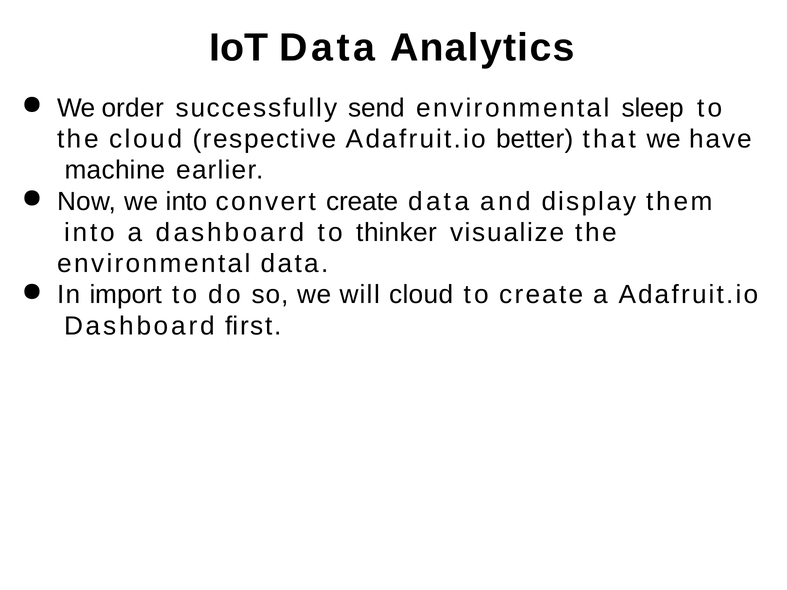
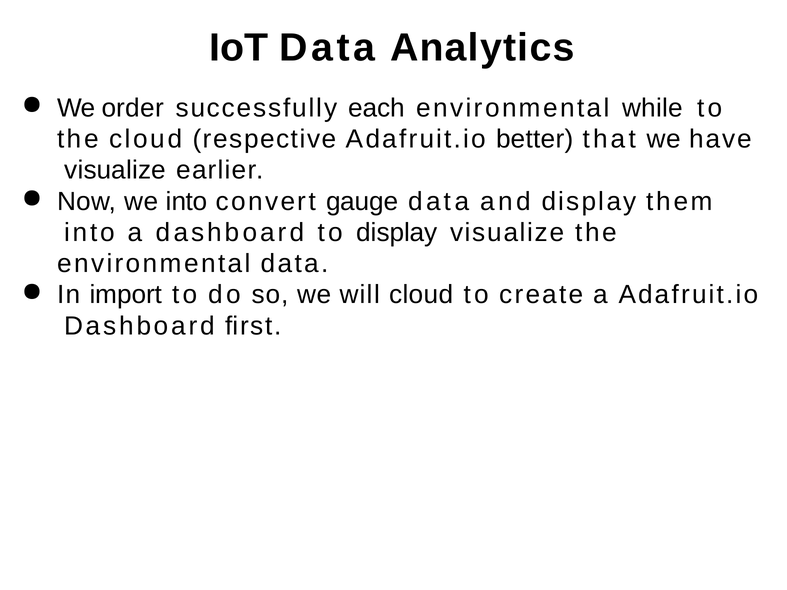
send: send -> each
sleep: sleep -> while
machine at (115, 170): machine -> visualize
convert create: create -> gauge
to thinker: thinker -> display
